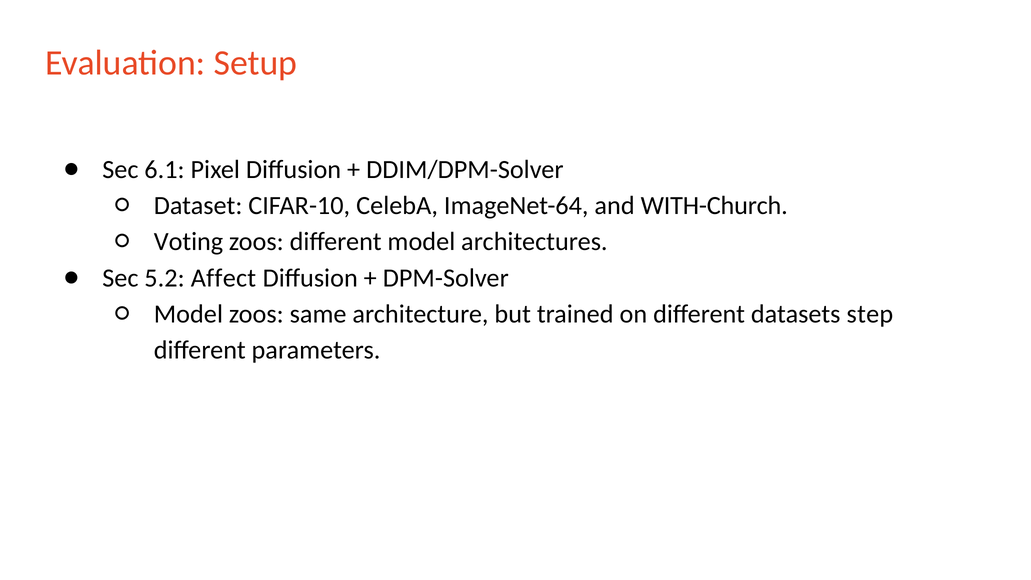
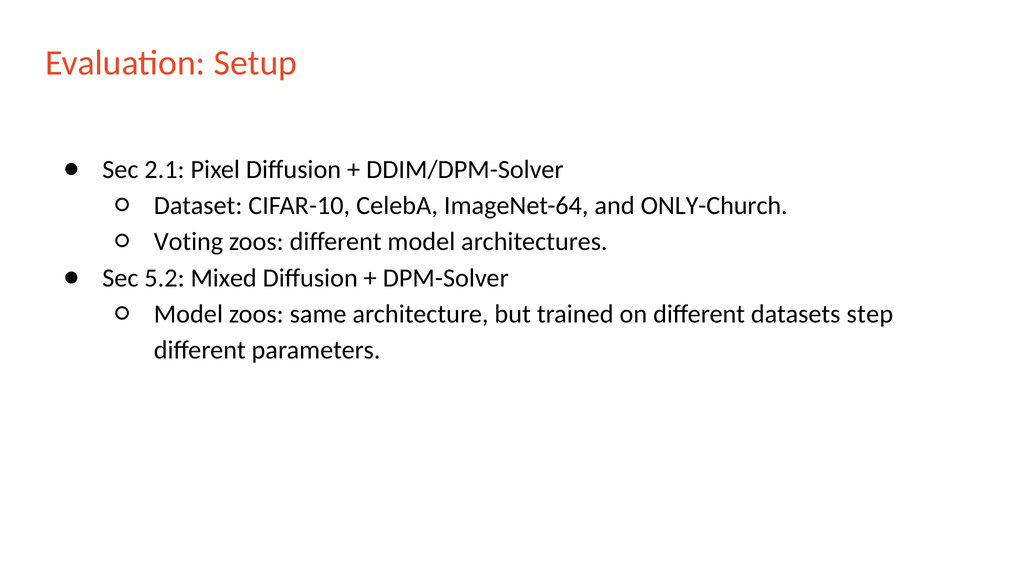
6.1: 6.1 -> 2.1
WITH-Church: WITH-Church -> ONLY-Church
Affect: Affect -> Mixed
